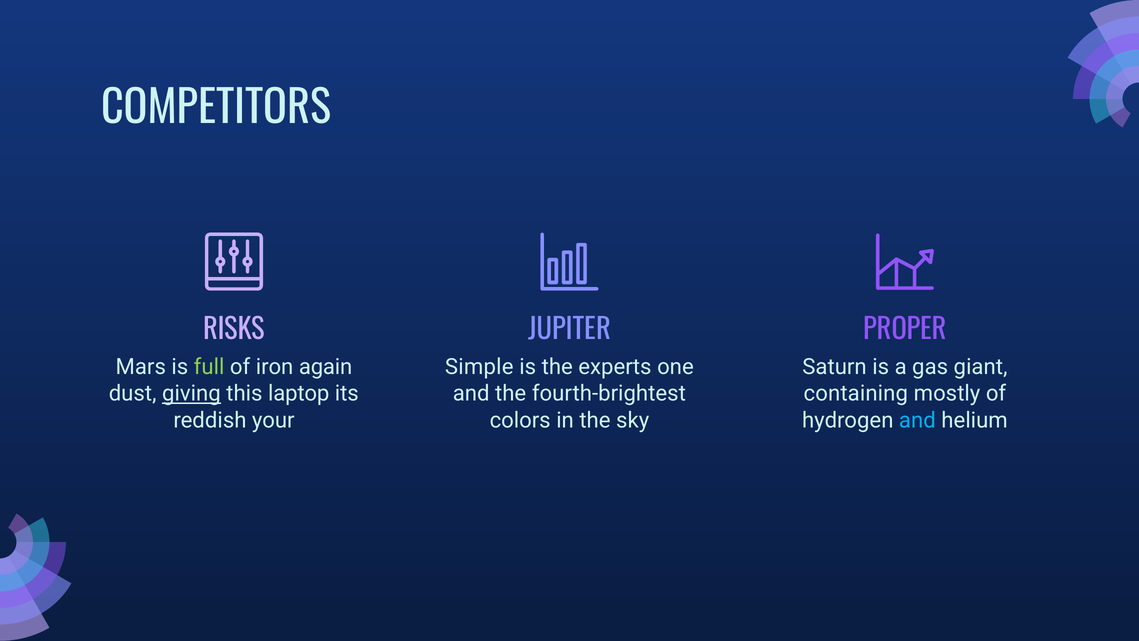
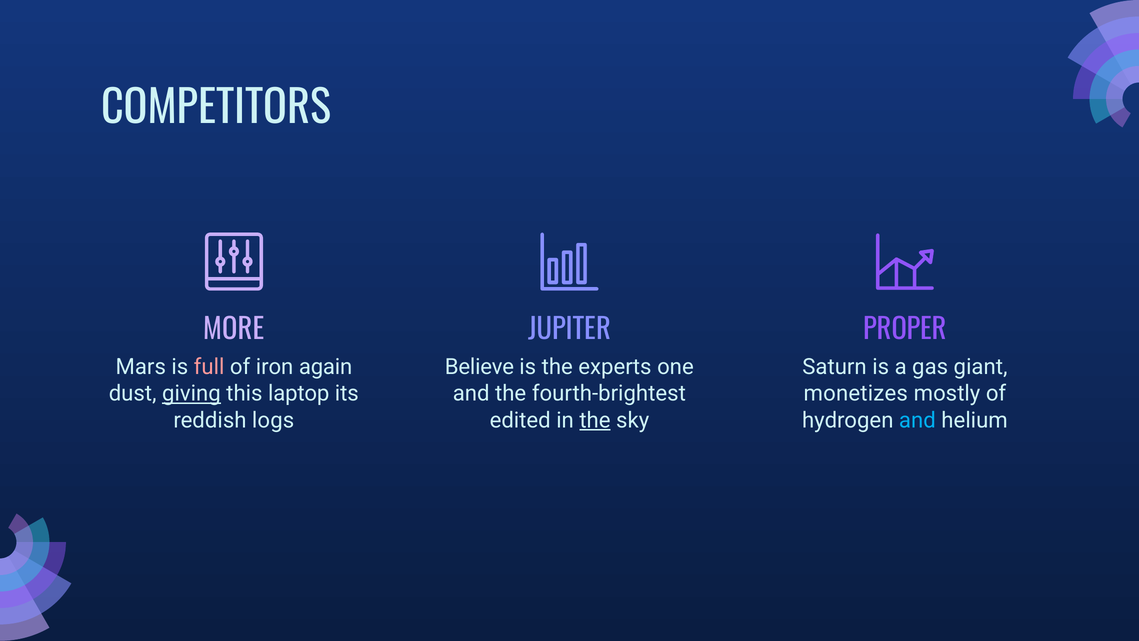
RISKS: RISKS -> MORE
full colour: light green -> pink
Simple: Simple -> Believe
containing: containing -> monetizes
your: your -> logs
colors: colors -> edited
the at (595, 420) underline: none -> present
